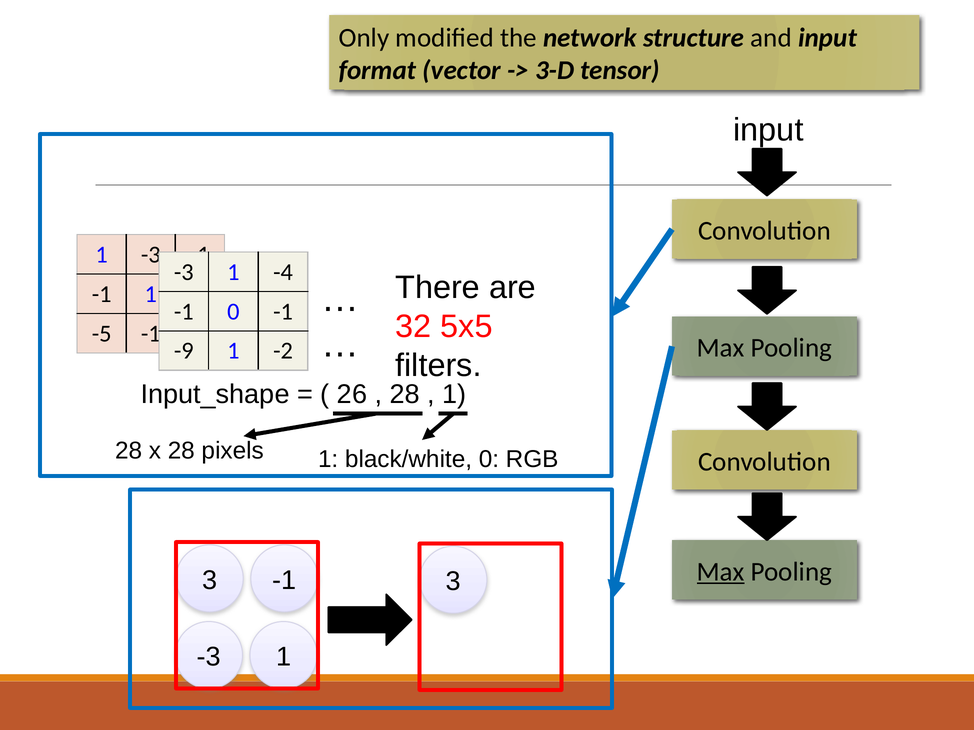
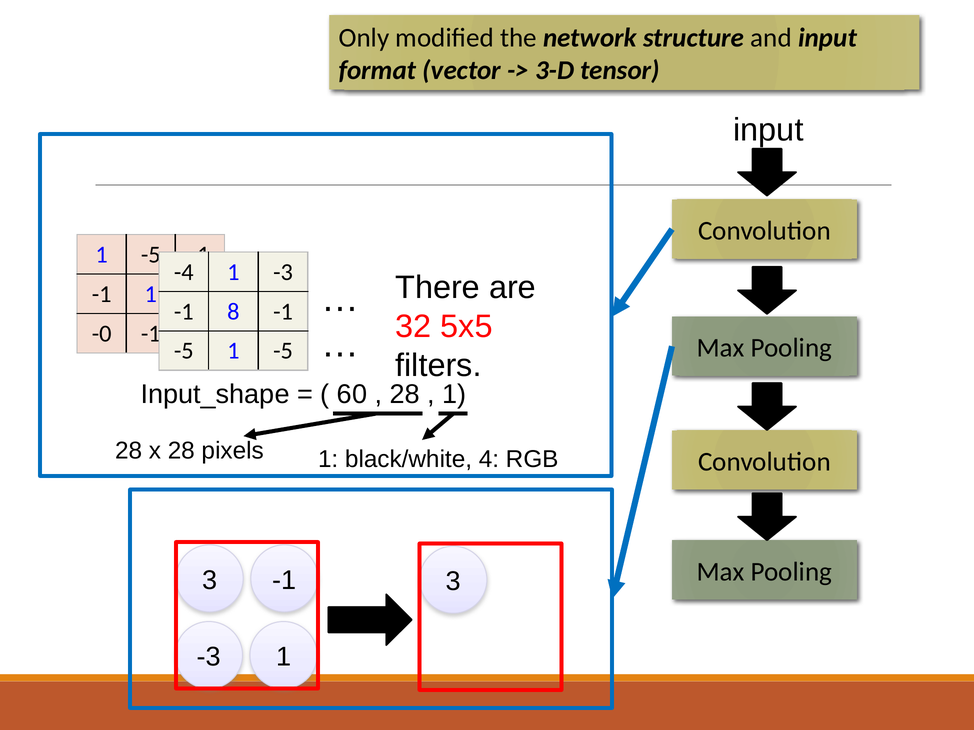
-3 at (151, 255): -3 -> -5
-3 at (184, 272): -3 -> -4
1 -4: -4 -> -3
-1 0: 0 -> 8
-5: -5 -> -0
-9 at (184, 351): -9 -> -5
-2 at (283, 351): -2 -> -5
26: 26 -> 60
black/white 0: 0 -> 4
Max at (721, 572) underline: present -> none
